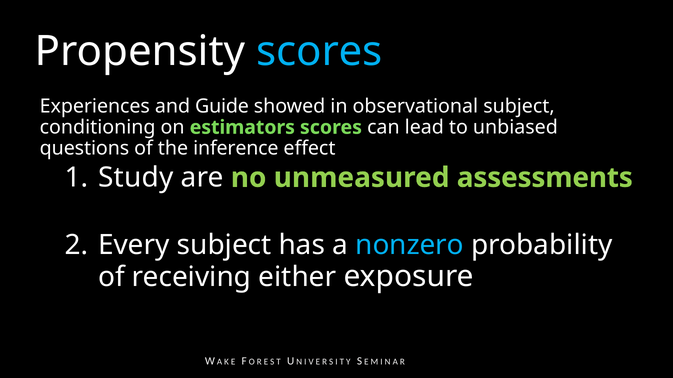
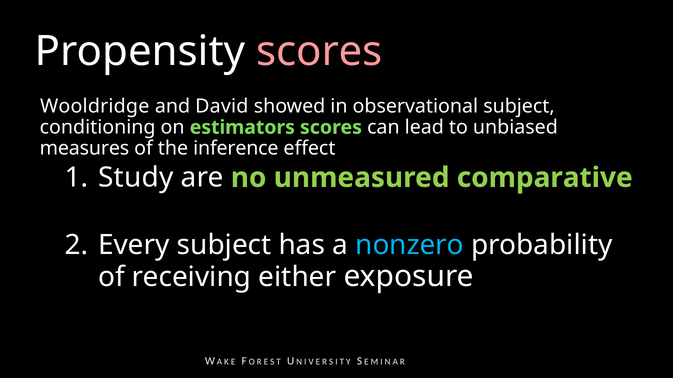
scores at (320, 51) colour: light blue -> pink
Experiences: Experiences -> Wooldridge
Guide: Guide -> David
questions: questions -> measures
assessments: assessments -> comparative
